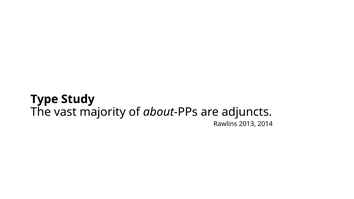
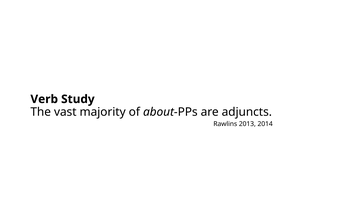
Type: Type -> Verb
